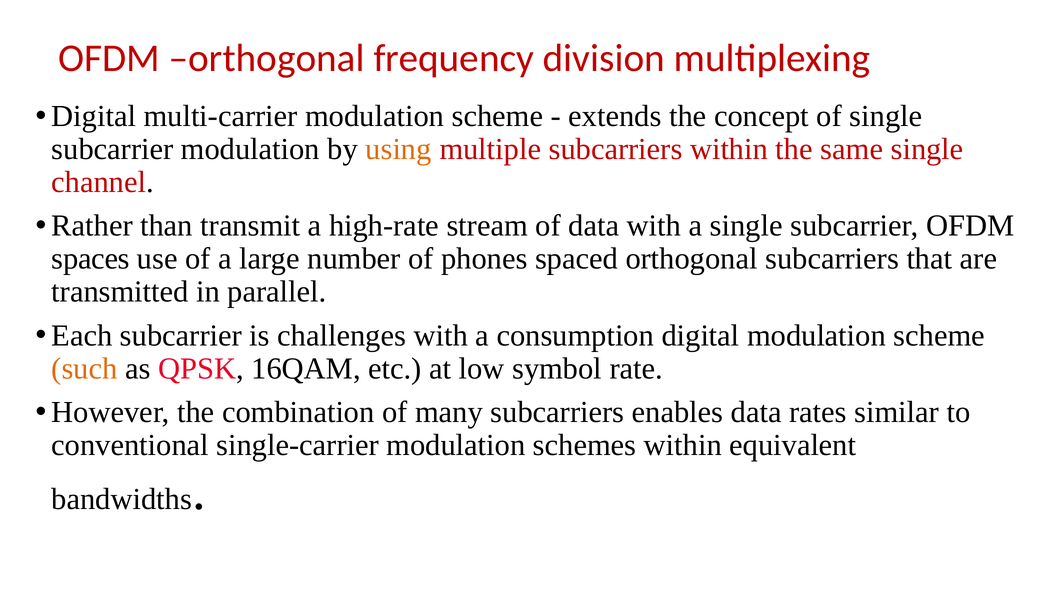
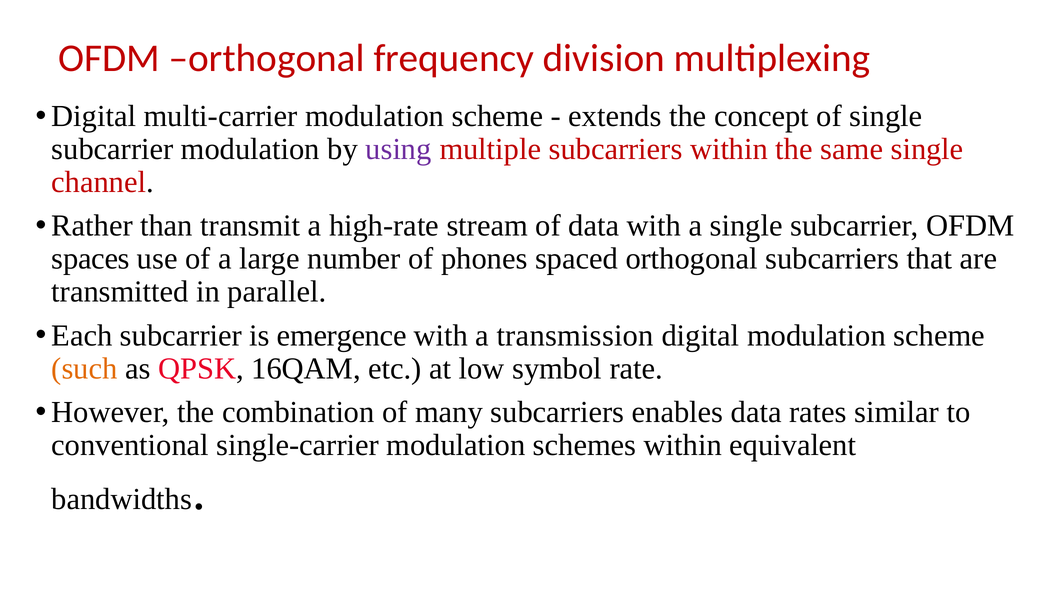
using colour: orange -> purple
challenges: challenges -> emergence
consumption: consumption -> transmission
